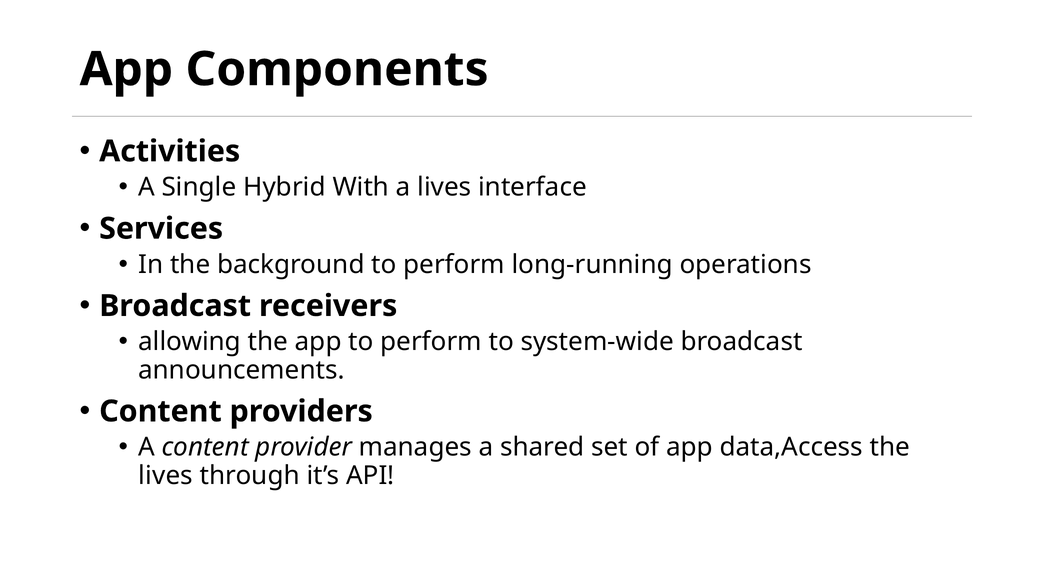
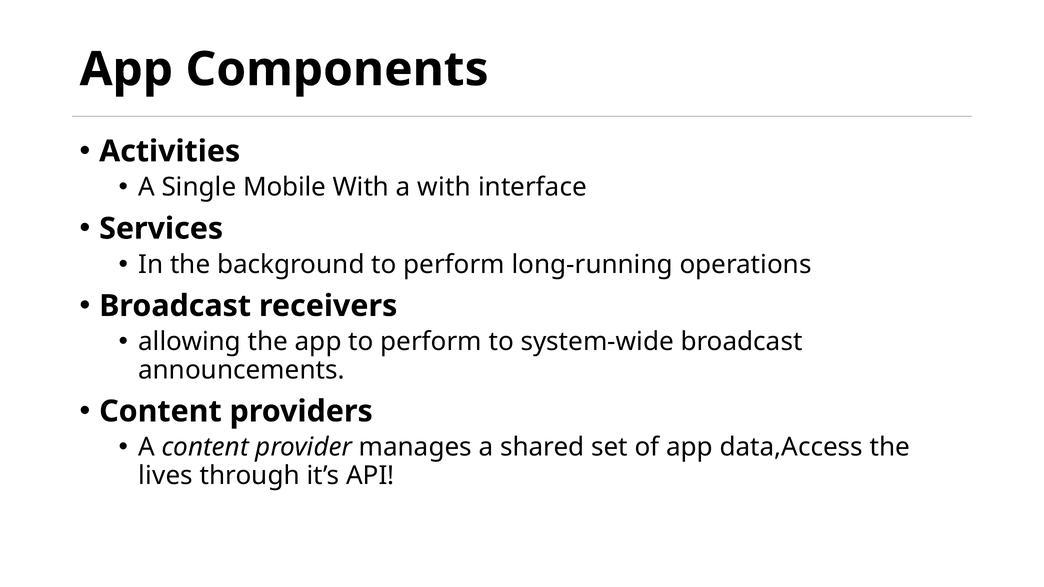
Hybrid: Hybrid -> Mobile
a lives: lives -> with
